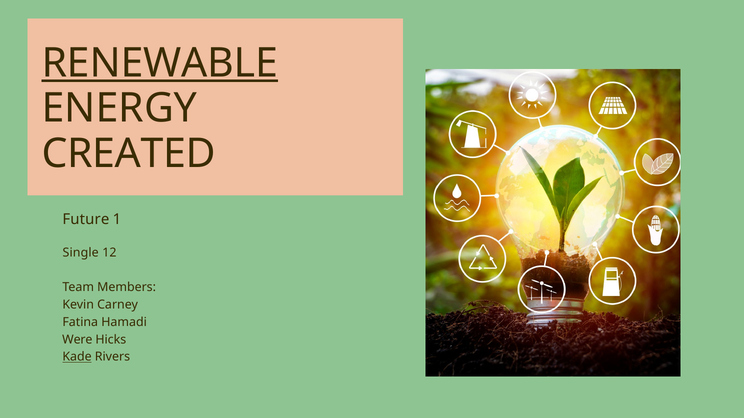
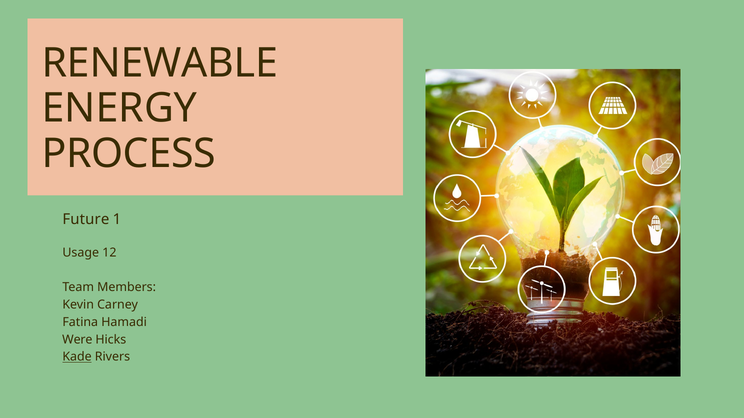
RENEWABLE underline: present -> none
CREATED: CREATED -> PROCESS
Single: Single -> Usage
